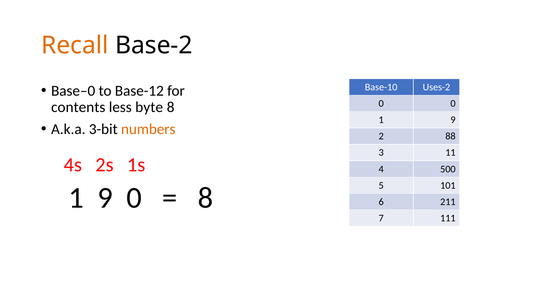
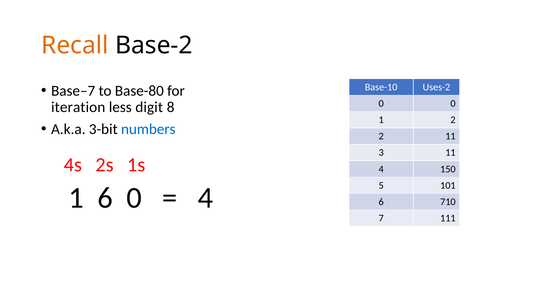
Base–0: Base–0 -> Base–7
Base-12: Base-12 -> Base-80
contents: contents -> iteration
byte: byte -> digit
9 at (453, 120): 9 -> 2
numbers colour: orange -> blue
2 88: 88 -> 11
500: 500 -> 150
9 at (105, 198): 9 -> 6
8 at (205, 198): 8 -> 4
211: 211 -> 710
